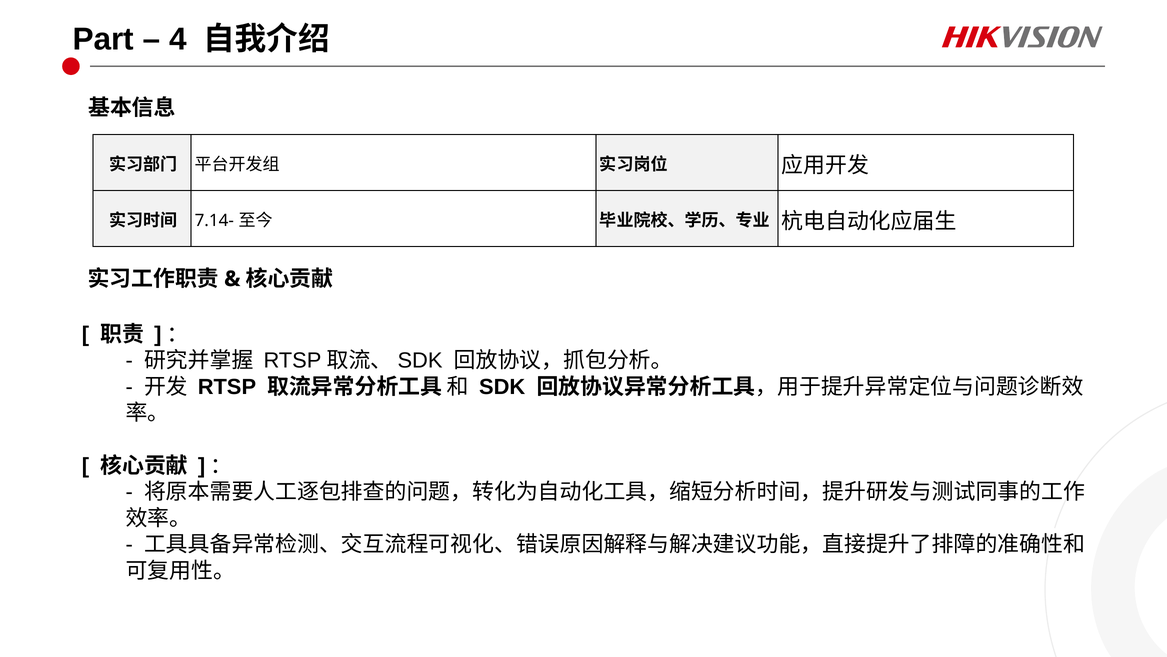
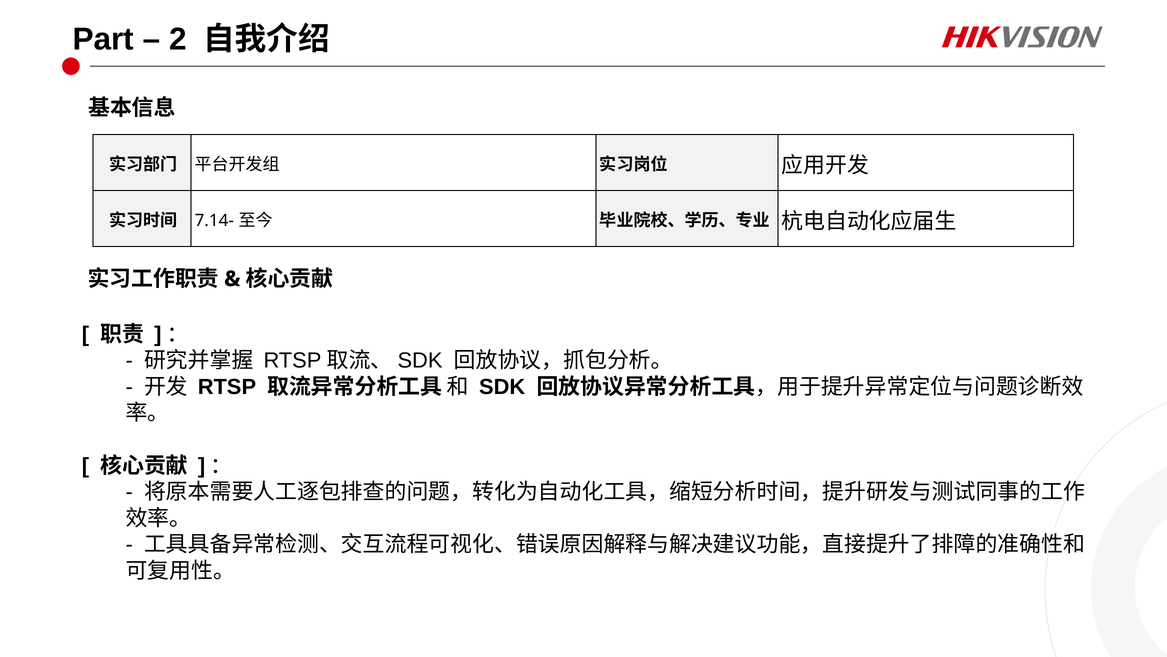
4: 4 -> 2
